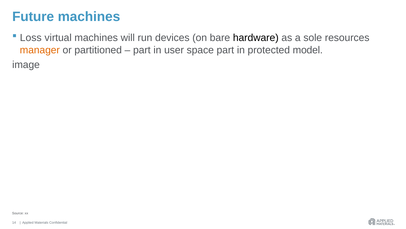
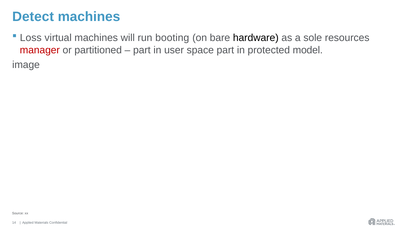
Future: Future -> Detect
devices: devices -> booting
manager colour: orange -> red
